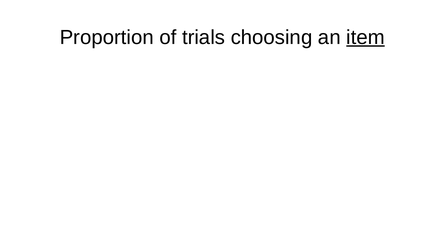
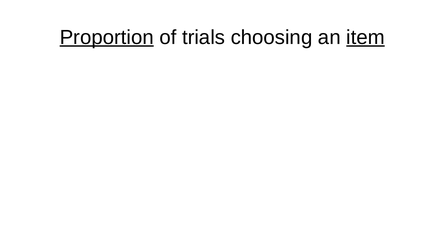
Proportion underline: none -> present
